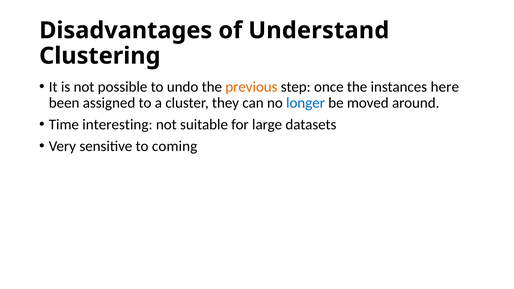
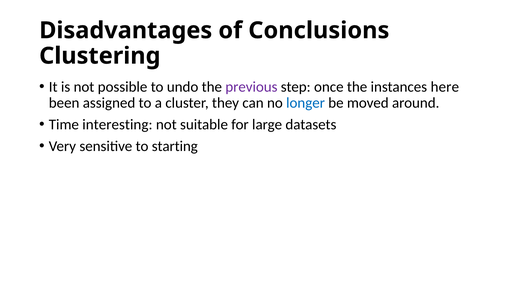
Understand: Understand -> Conclusions
previous colour: orange -> purple
coming: coming -> starting
